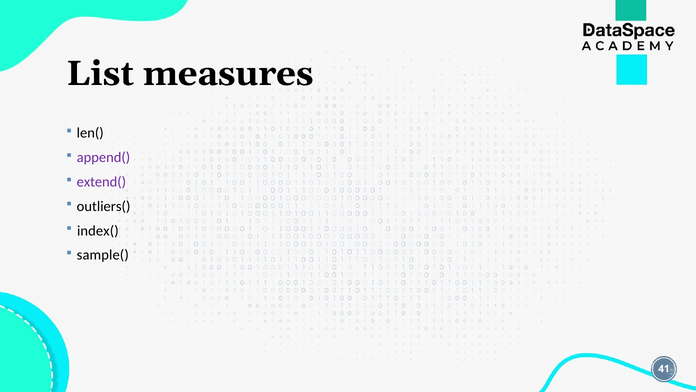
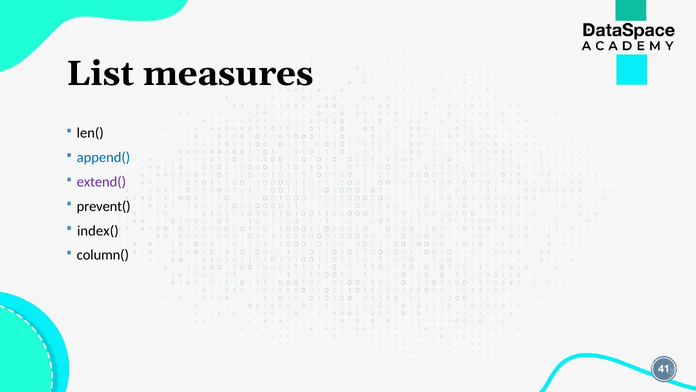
append( colour: purple -> blue
outliers(: outliers( -> prevent(
sample(: sample( -> column(
